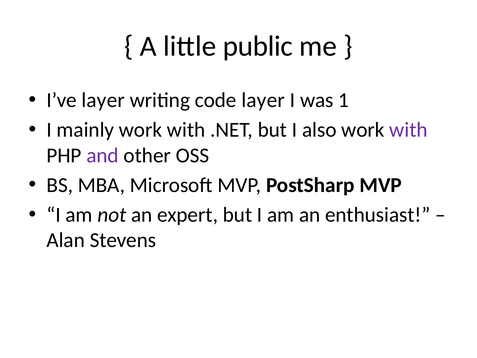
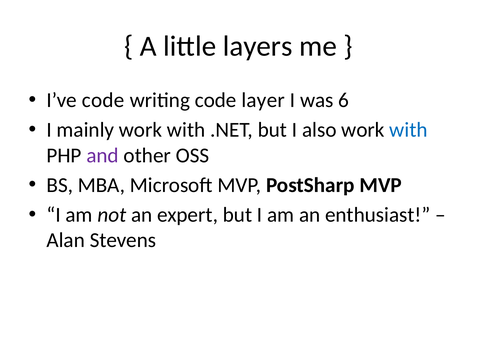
public: public -> layers
I’ve layer: layer -> code
1: 1 -> 6
with at (408, 130) colour: purple -> blue
